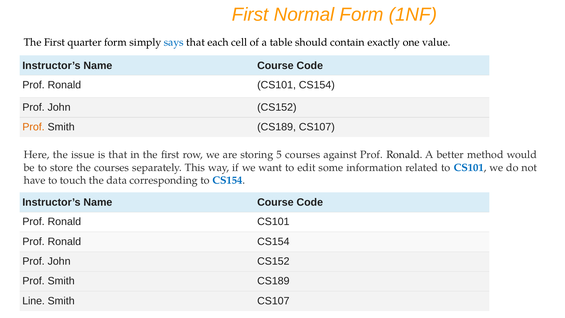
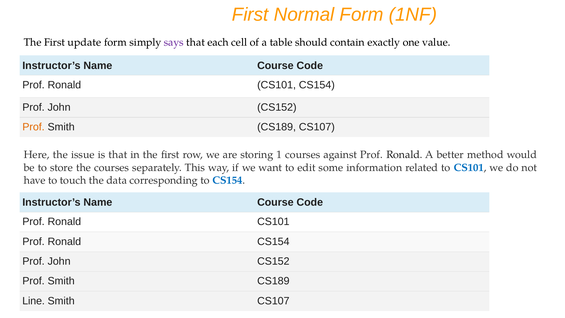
quarter: quarter -> update
says colour: blue -> purple
5: 5 -> 1
